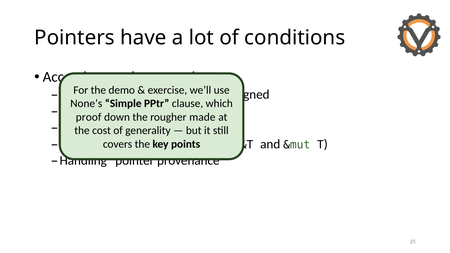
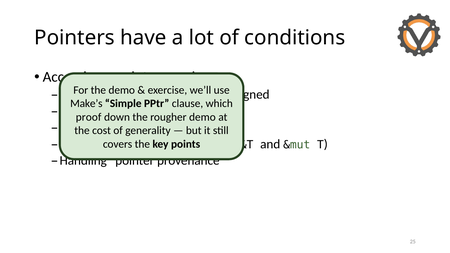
None’s: None’s -> Make’s
made at (202, 117): made -> demo
